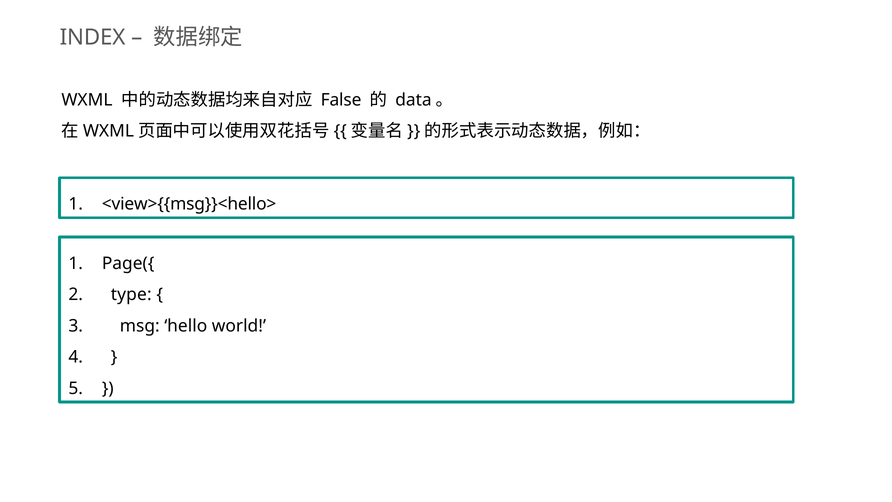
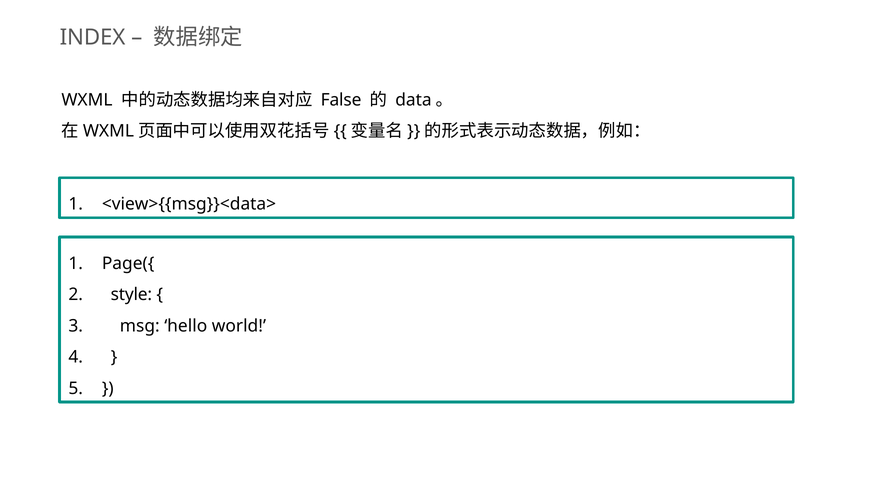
<view>{{msg}}<hello>: <view>{{msg}}<hello> -> <view>{{msg}}<data>
type: type -> style
